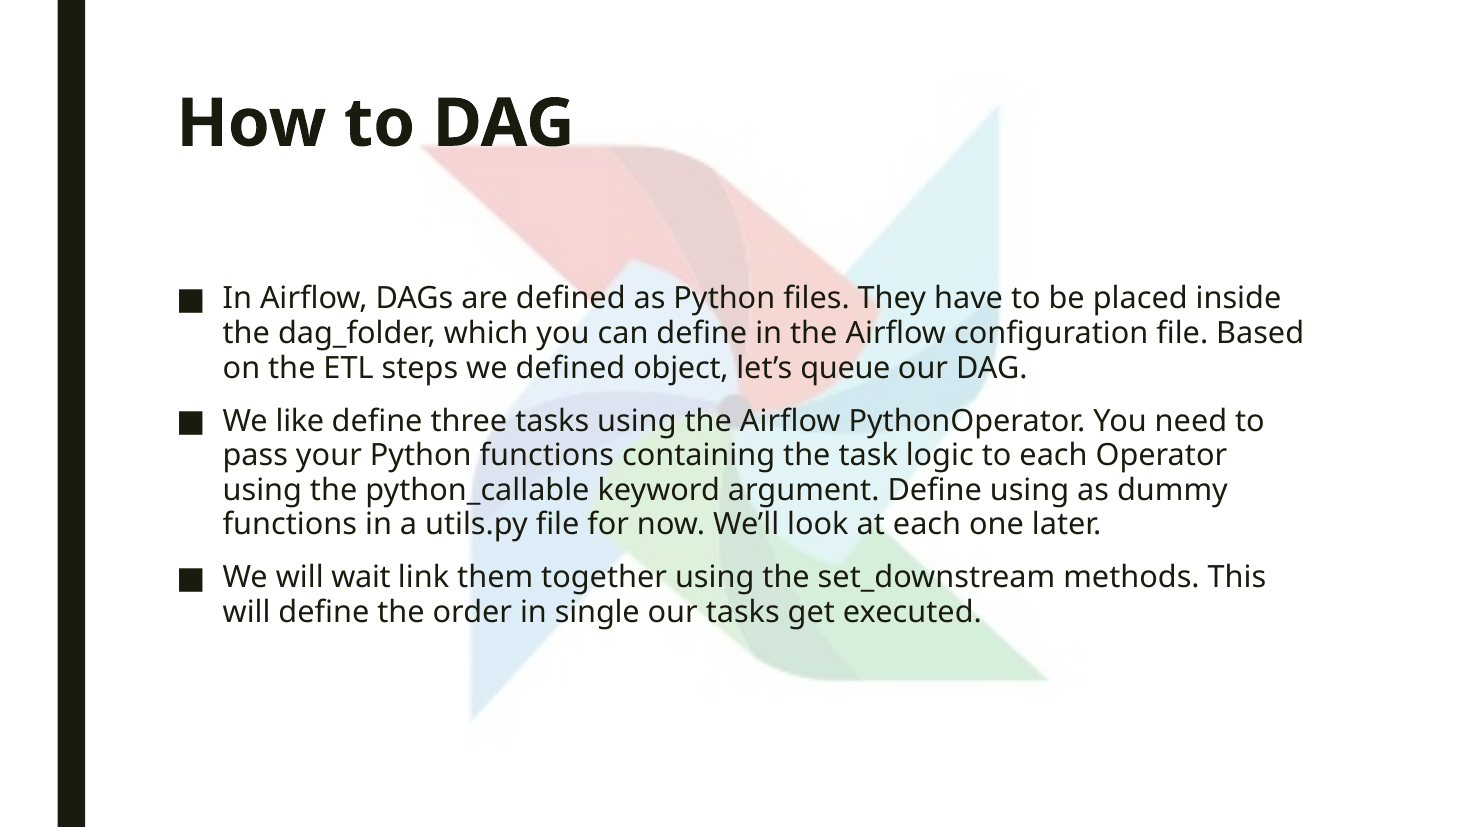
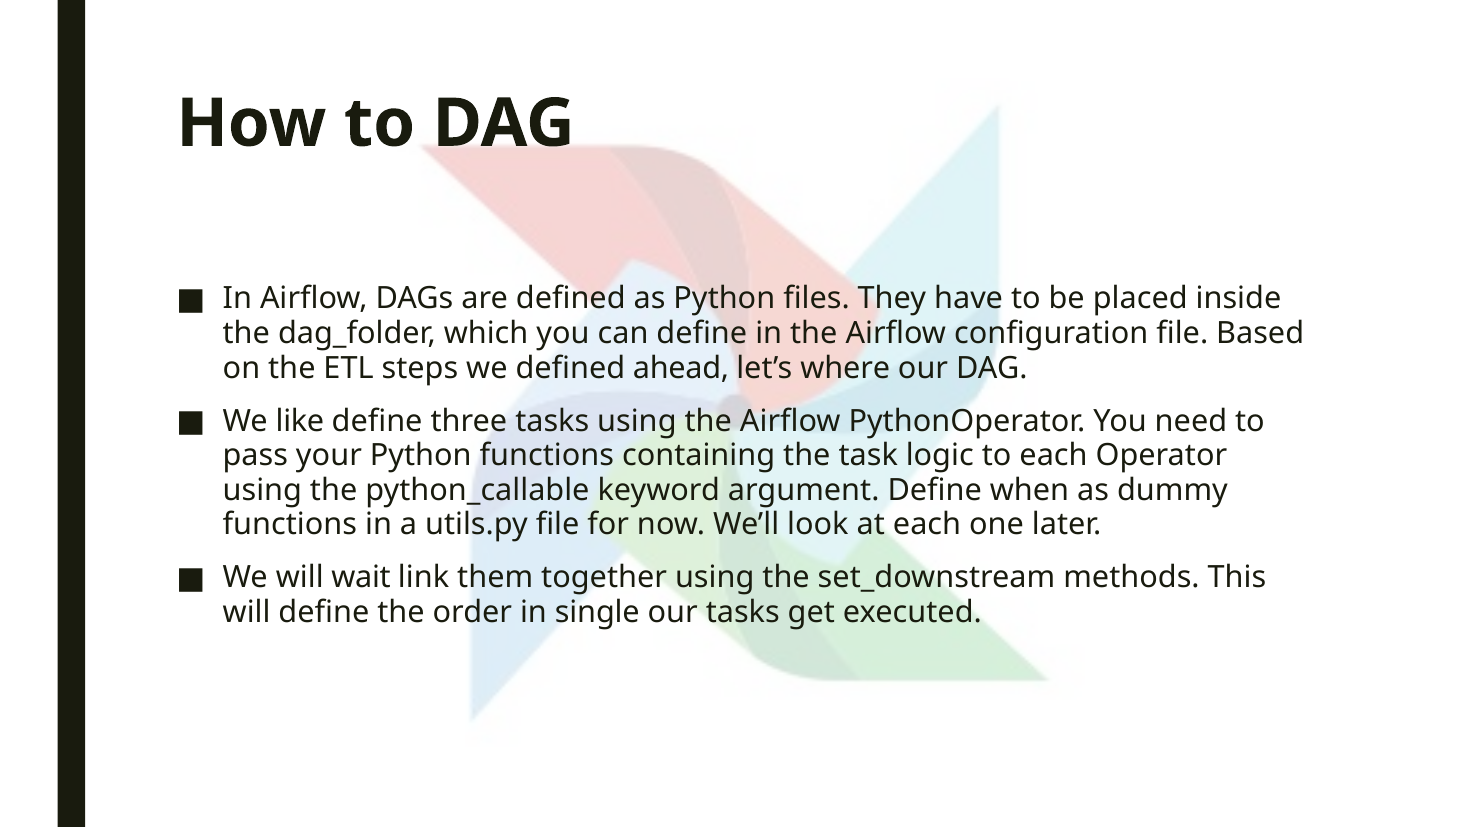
object: object -> ahead
queue: queue -> where
Define using: using -> when
